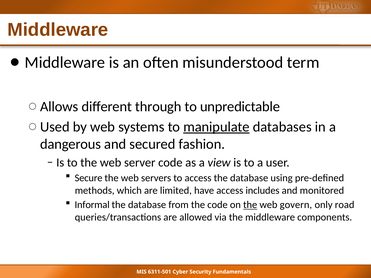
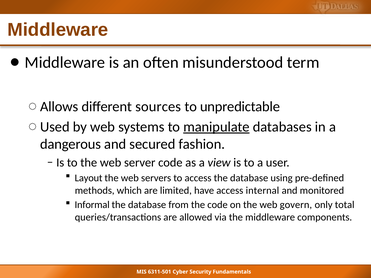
through: through -> sources
Secure: Secure -> Layout
includes: includes -> internal
the at (250, 205) underline: present -> none
road: road -> total
